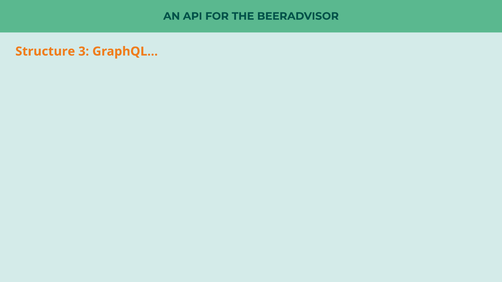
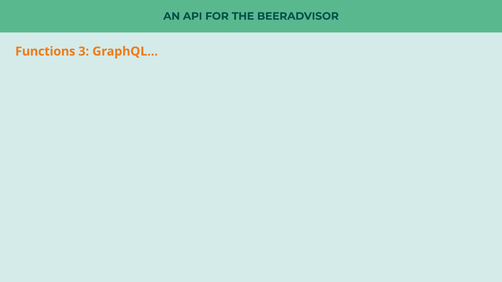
Structure: Structure -> Functions
